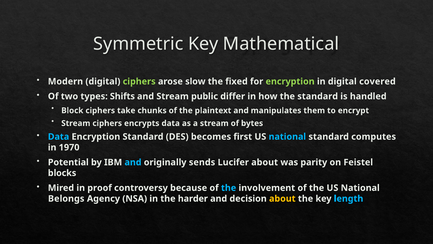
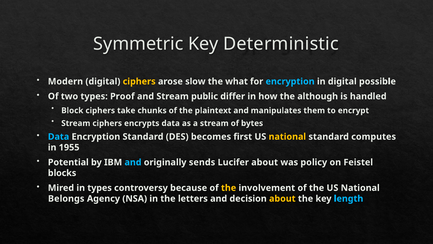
Mathematical: Mathematical -> Deterministic
ciphers at (139, 81) colour: light green -> yellow
fixed: fixed -> what
encryption at (290, 81) colour: light green -> light blue
covered: covered -> possible
Shifts: Shifts -> Proof
the standard: standard -> although
national at (287, 136) colour: light blue -> yellow
1970: 1970 -> 1955
parity: parity -> policy
in proof: proof -> types
the at (229, 188) colour: light blue -> yellow
harder: harder -> letters
